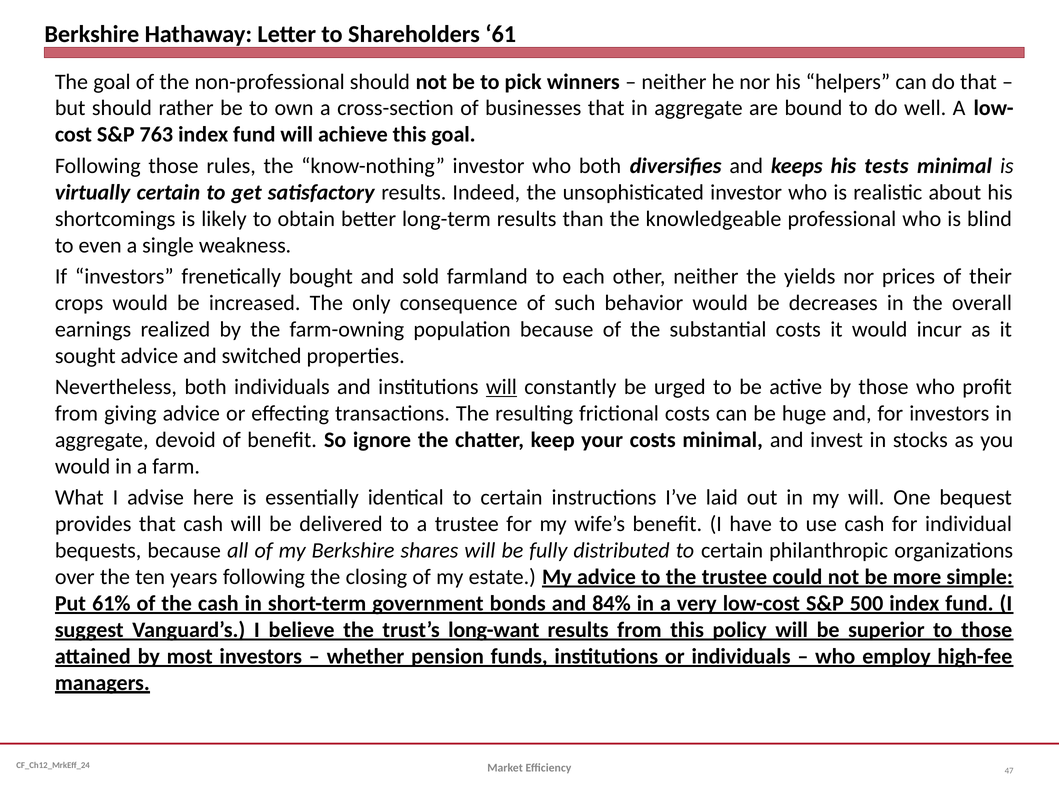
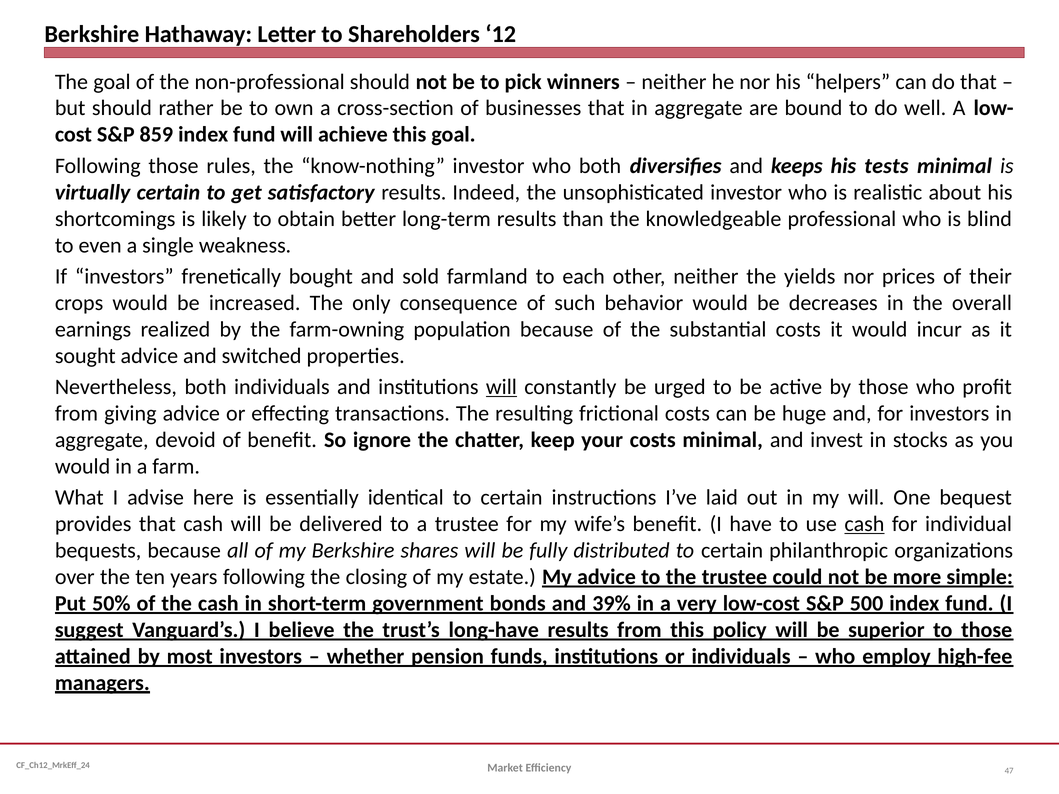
61: 61 -> 12
763: 763 -> 859
cash at (864, 524) underline: none -> present
61%: 61% -> 50%
84%: 84% -> 39%
long-want: long-want -> long-have
